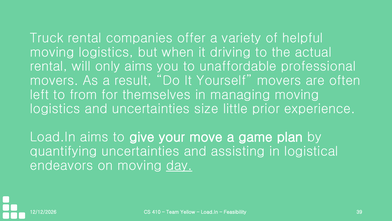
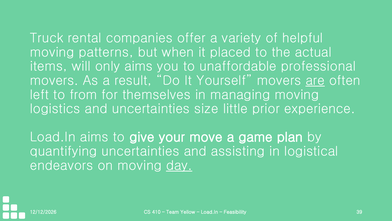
logistics at (106, 52): logistics -> patterns
driving: driving -> placed
rental at (49, 66): rental -> items
are underline: none -> present
